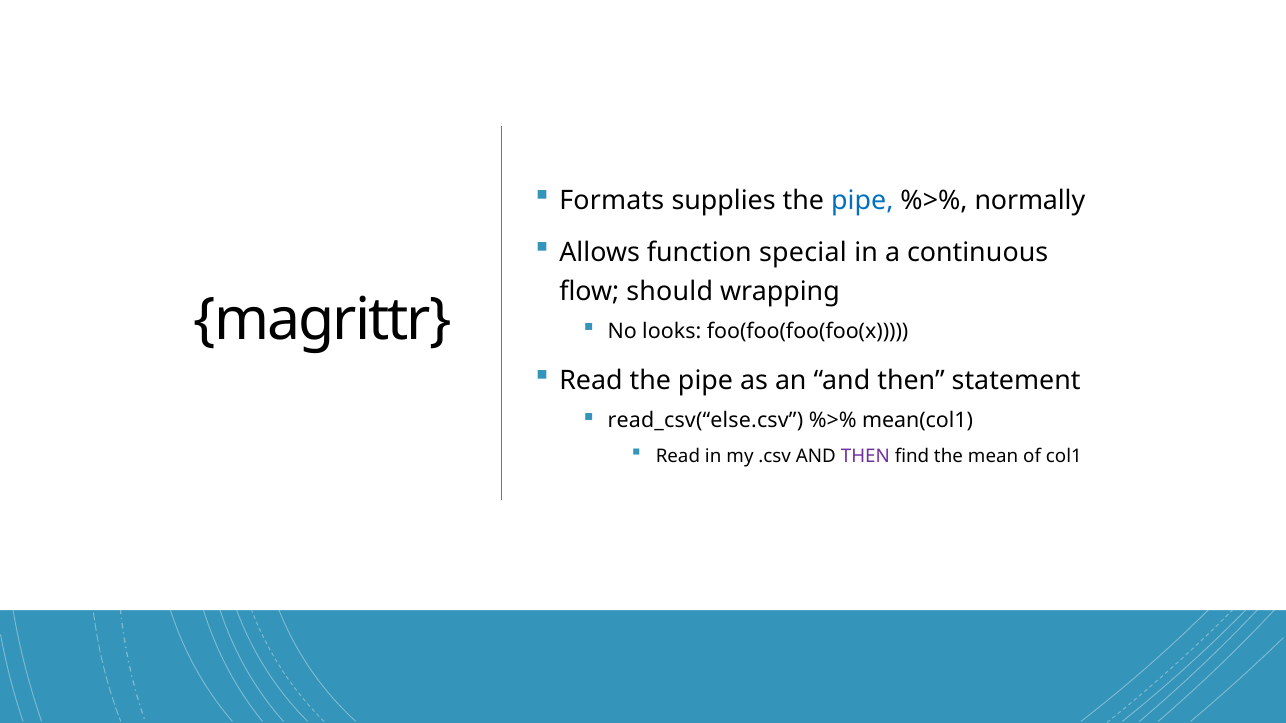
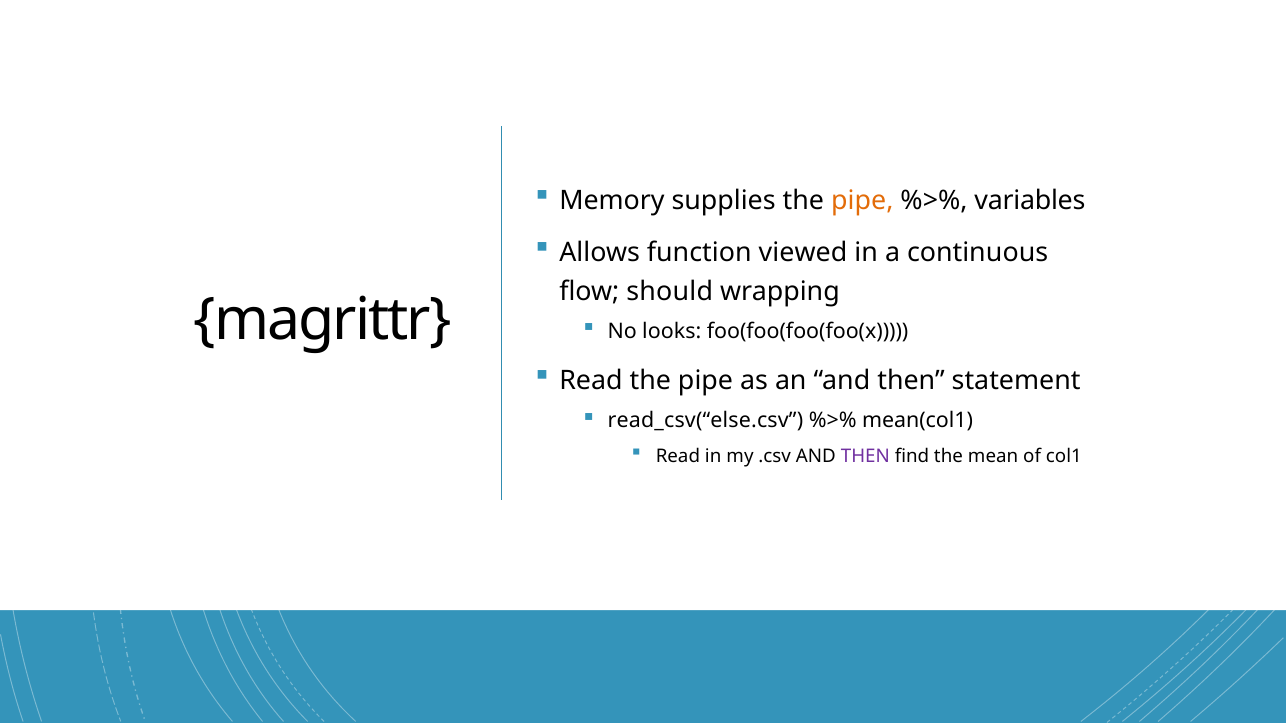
Formats: Formats -> Memory
pipe at (862, 201) colour: blue -> orange
normally: normally -> variables
special: special -> viewed
